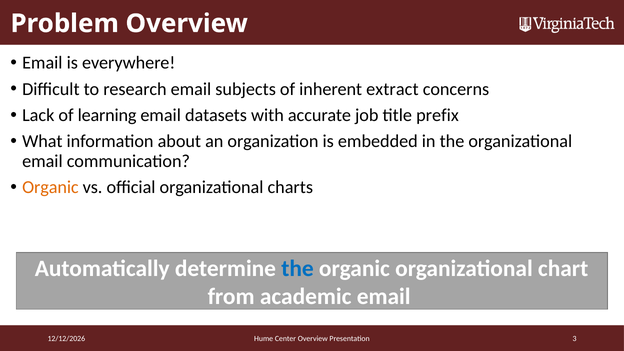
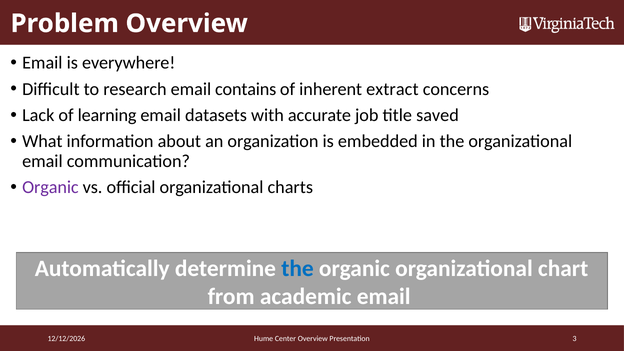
subjects: subjects -> contains
prefix: prefix -> saved
Organic at (50, 187) colour: orange -> purple
